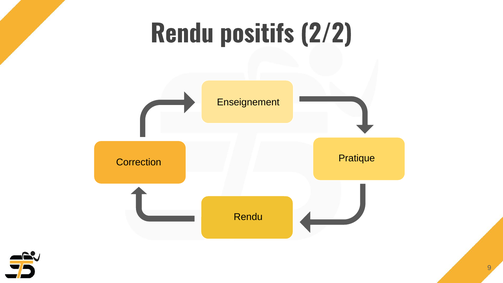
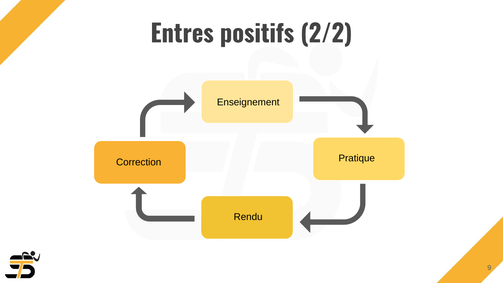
Rendu at (182, 34): Rendu -> Entres
